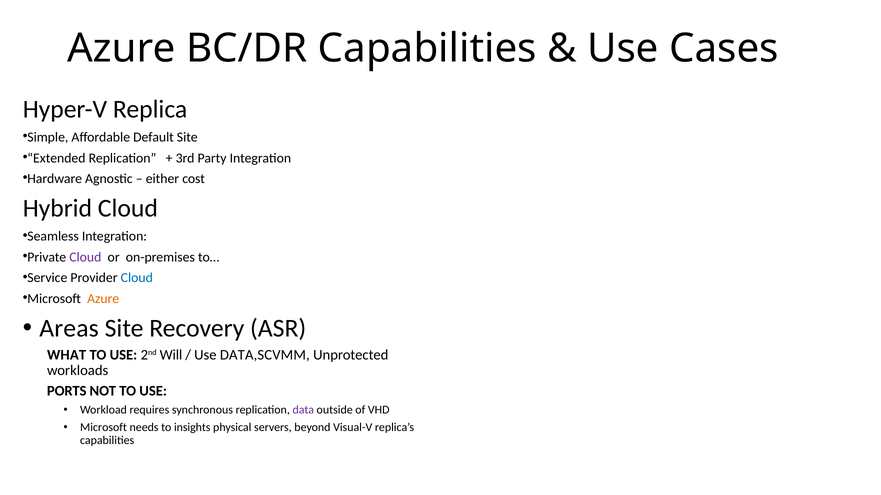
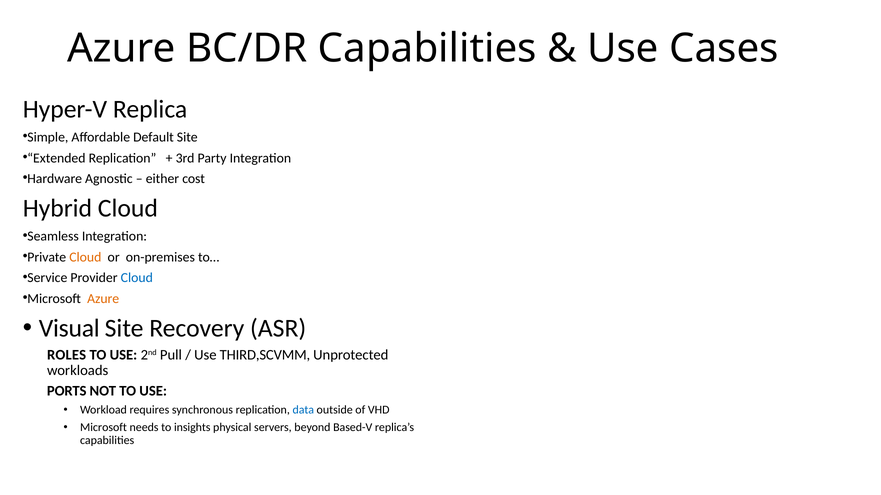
Cloud at (85, 257) colour: purple -> orange
Areas: Areas -> Visual
WHAT: WHAT -> ROLES
Will: Will -> Pull
DATA,SCVMM: DATA,SCVMM -> THIRD,SCVMM
data colour: purple -> blue
Visual-V: Visual-V -> Based-V
